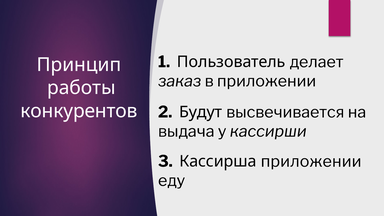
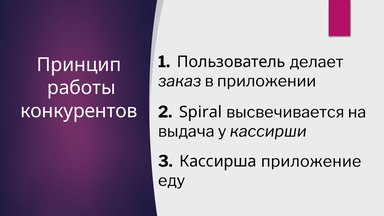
Будут: Будут -> Spiral
Кассирша приложении: приложении -> приложение
